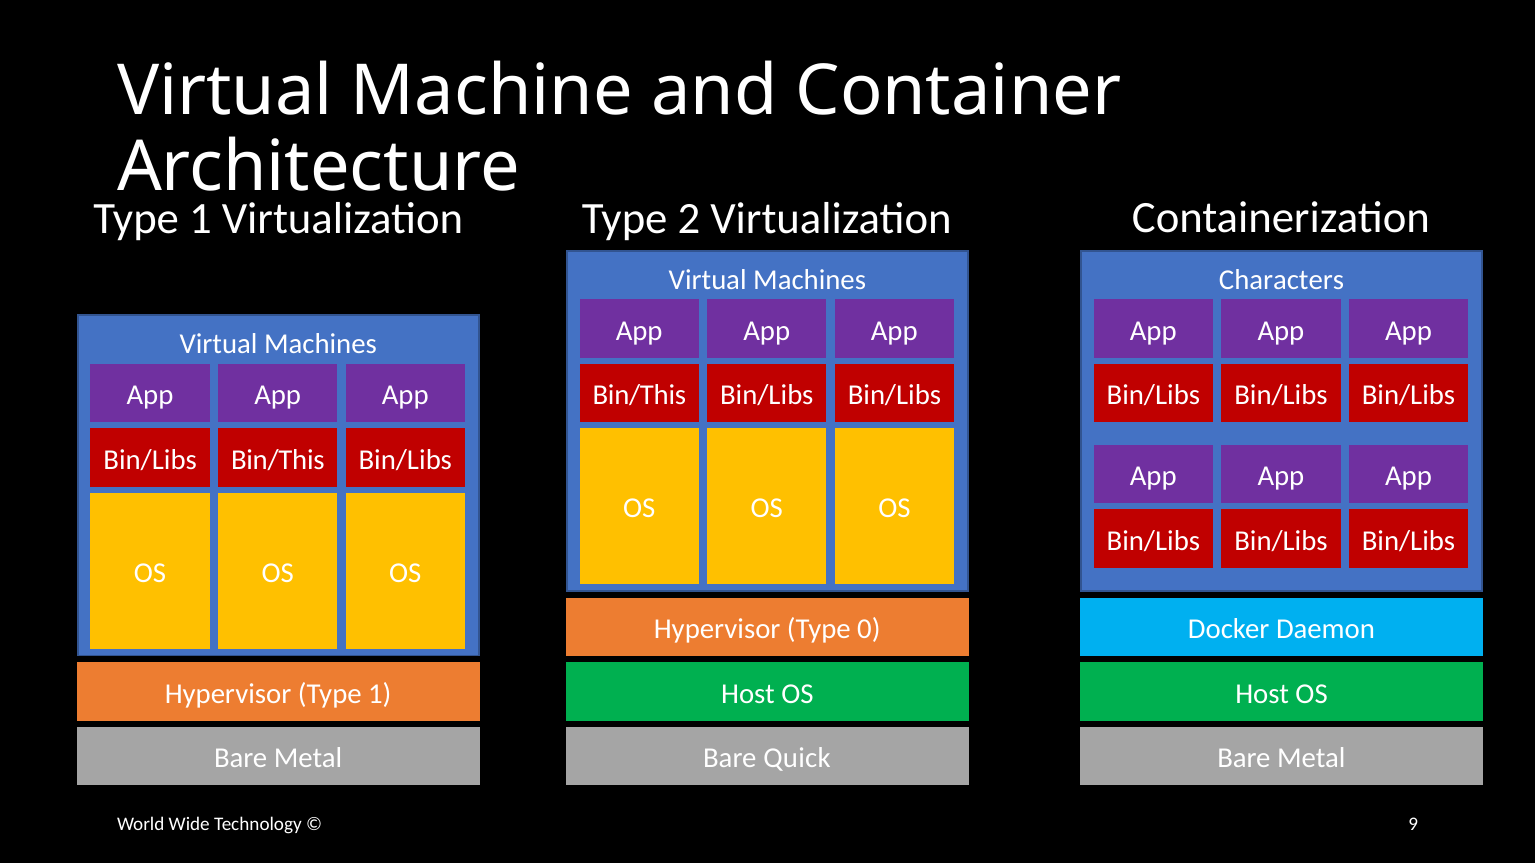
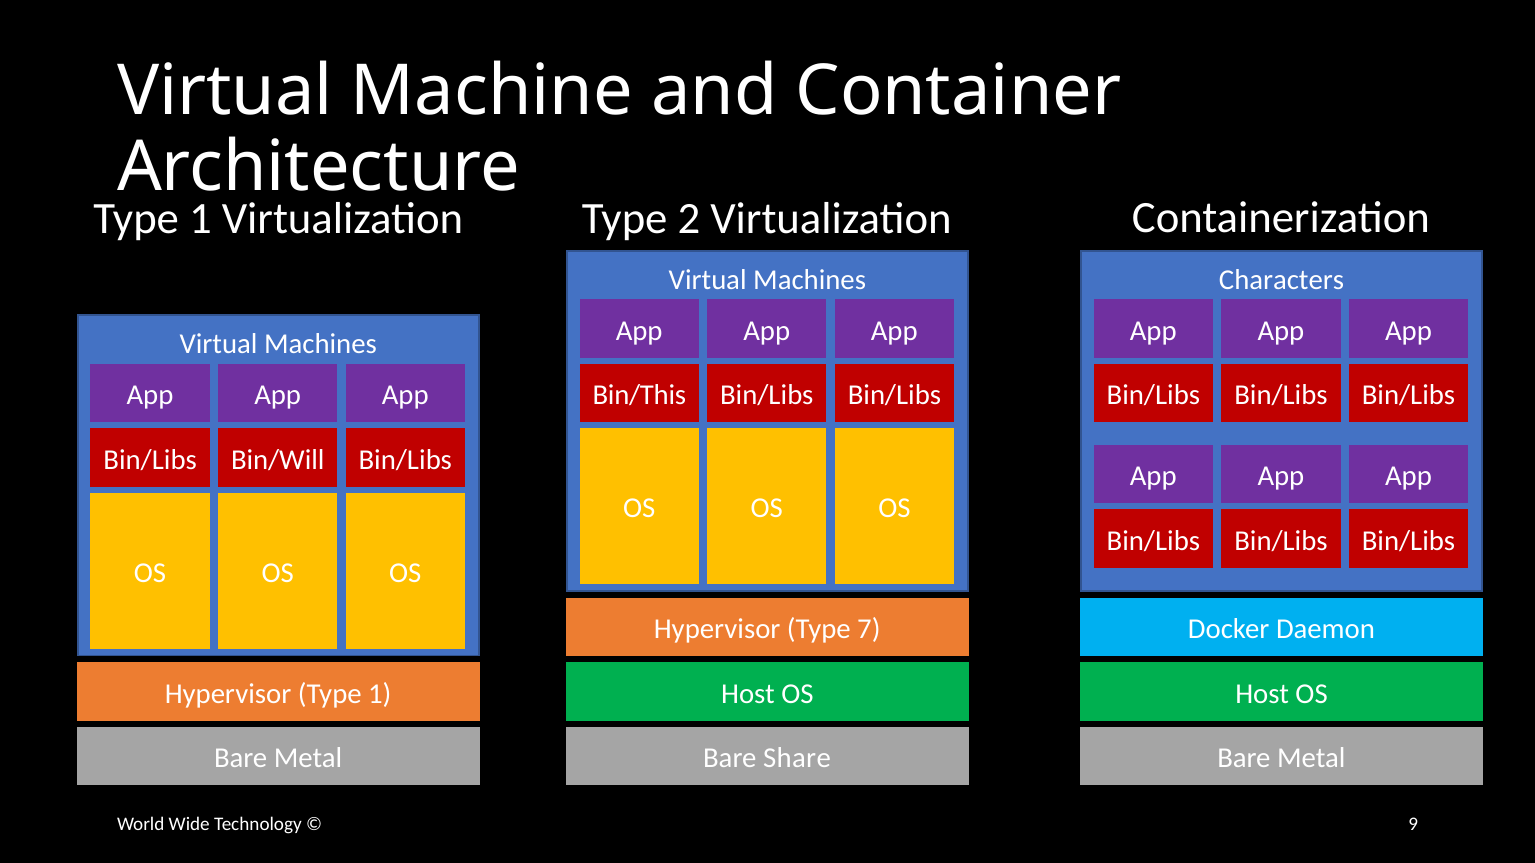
Bin/This at (278, 460): Bin/This -> Bin/Will
0: 0 -> 7
Quick: Quick -> Share
